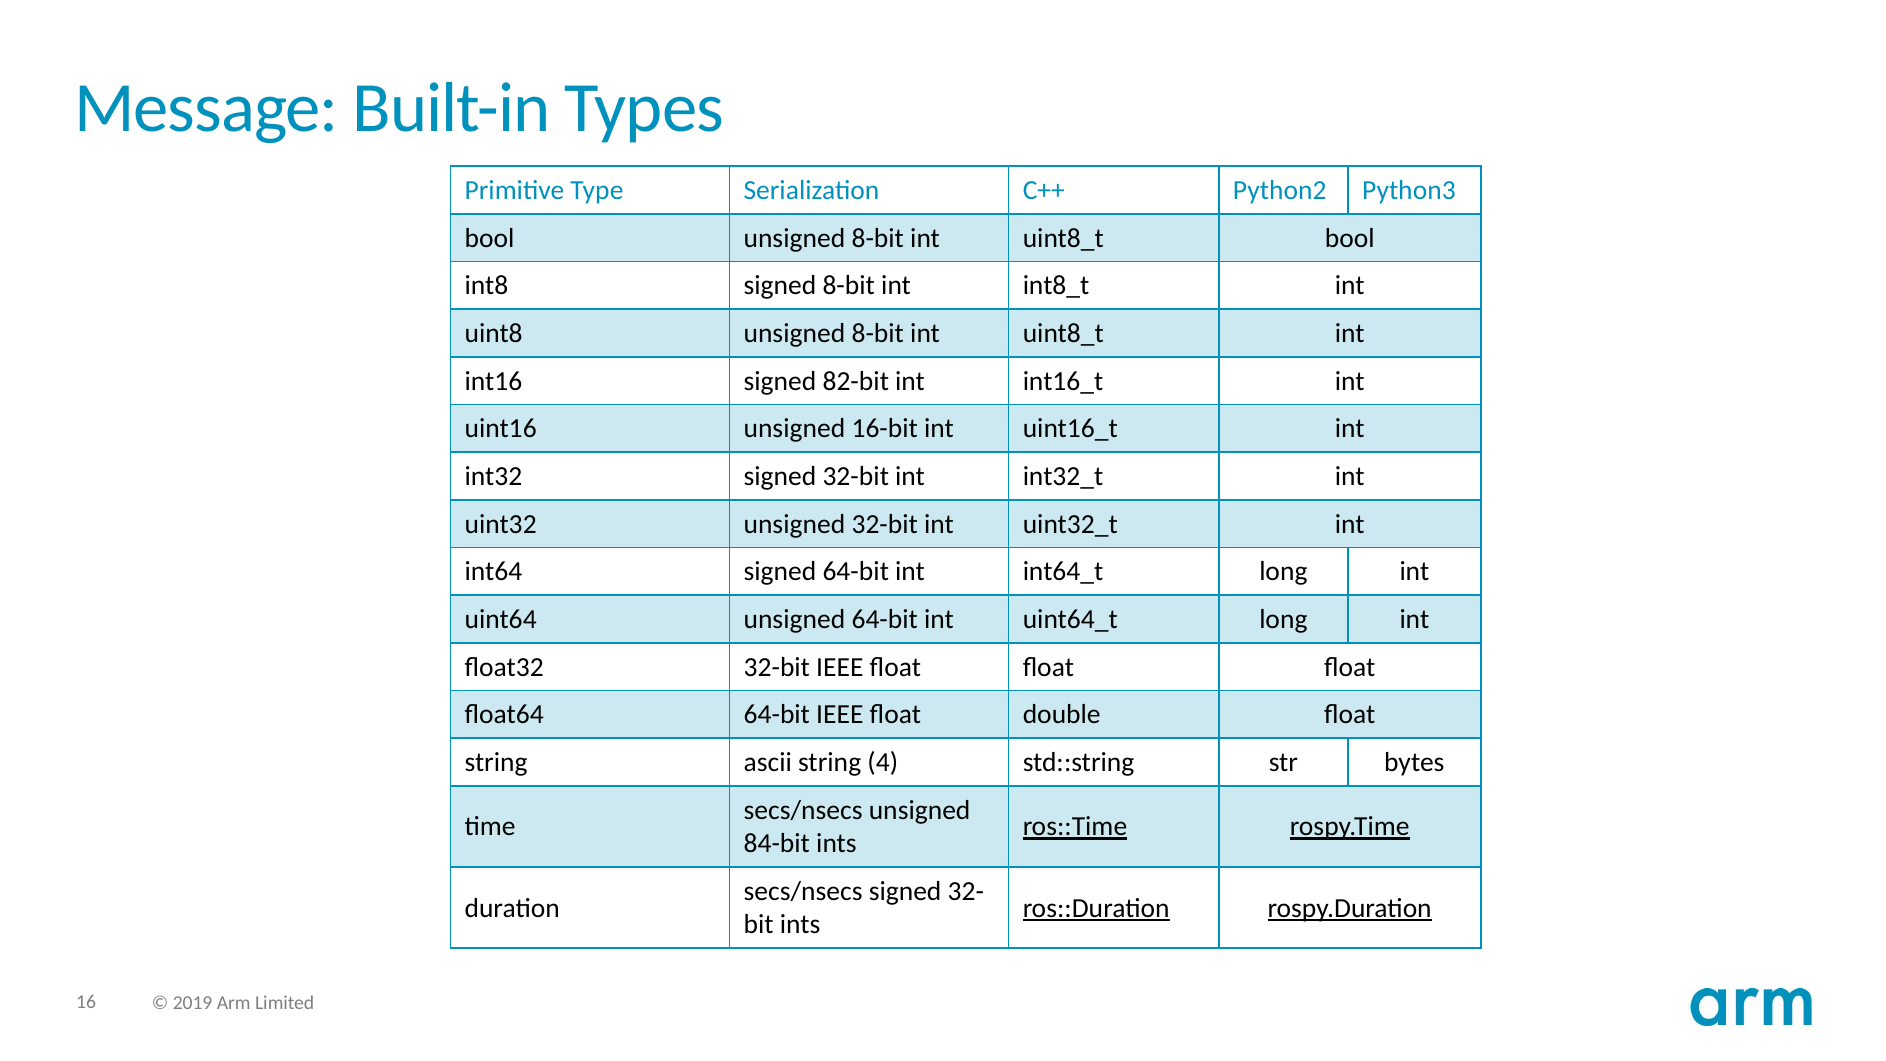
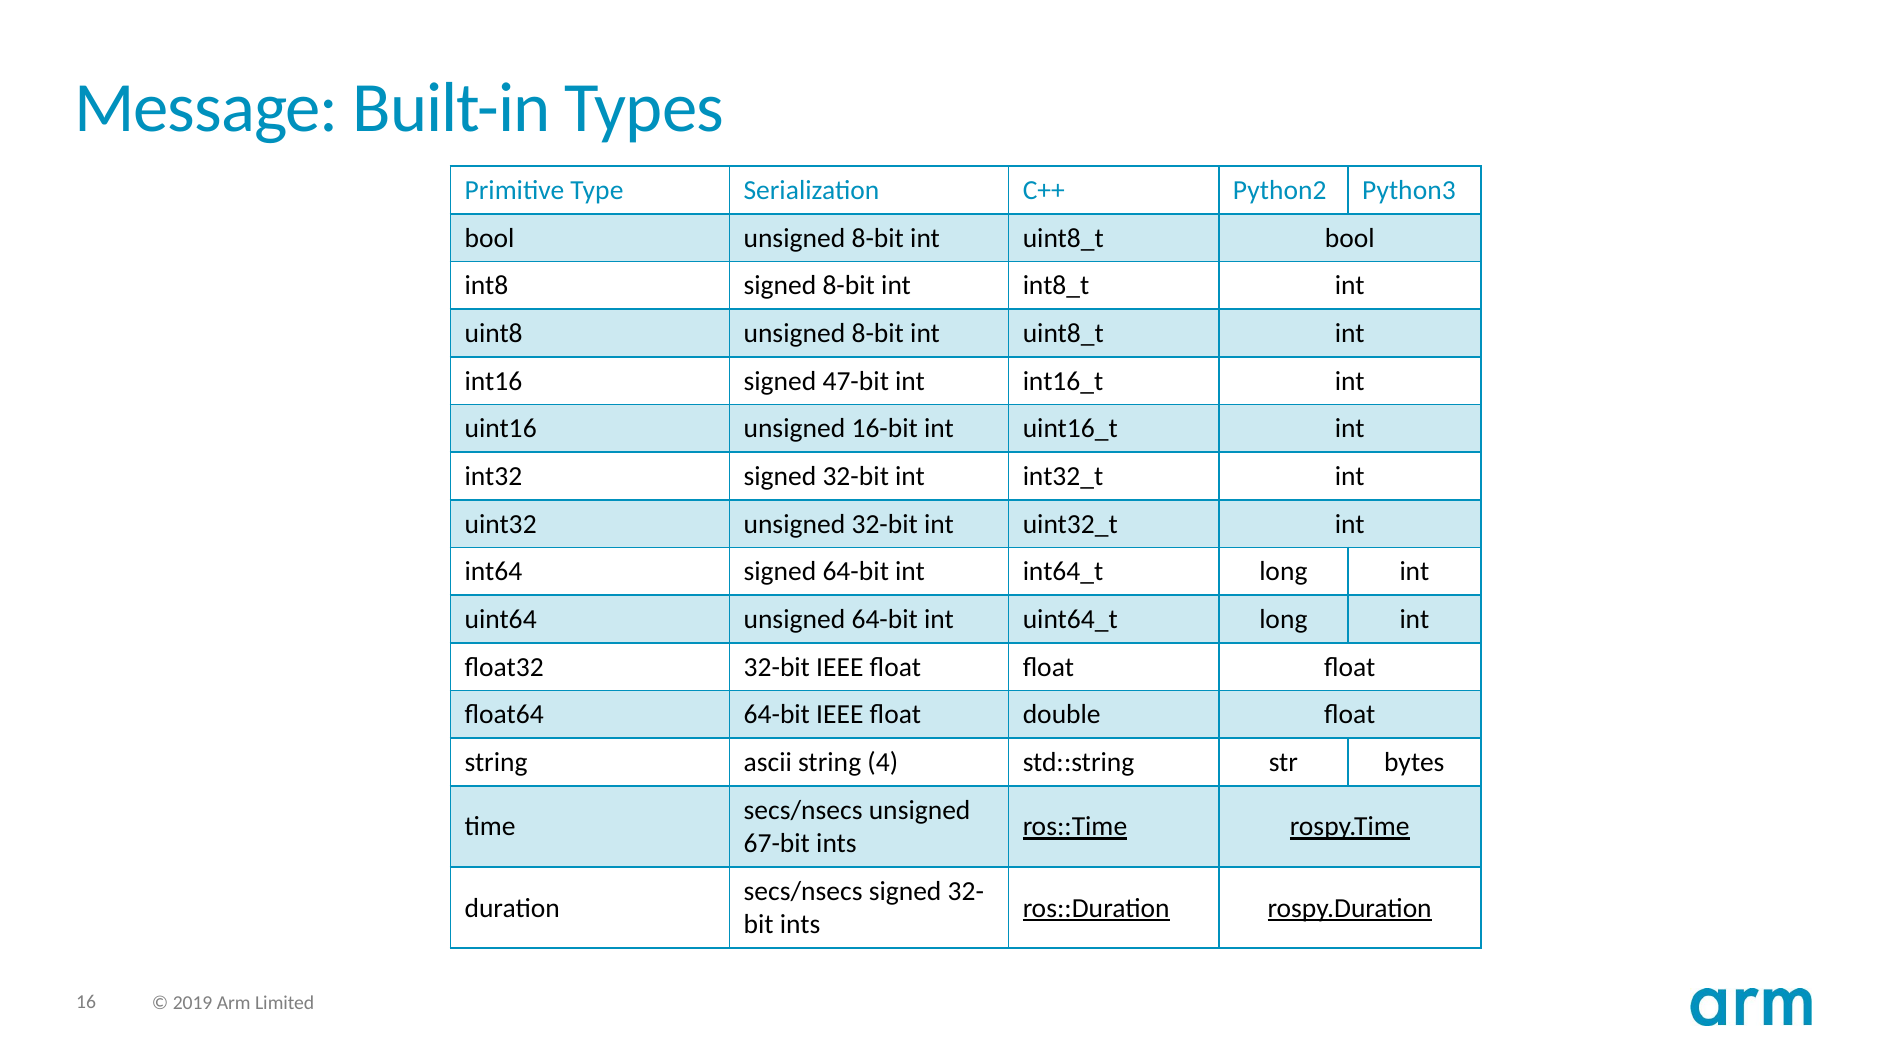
82-bit: 82-bit -> 47-bit
84-bit: 84-bit -> 67-bit
